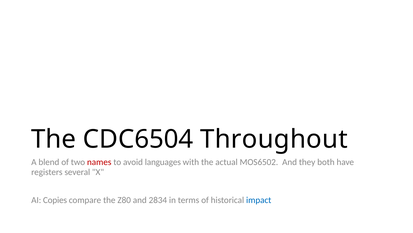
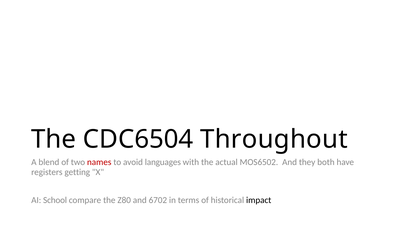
several: several -> getting
Copies: Copies -> School
2834: 2834 -> 6702
impact colour: blue -> black
